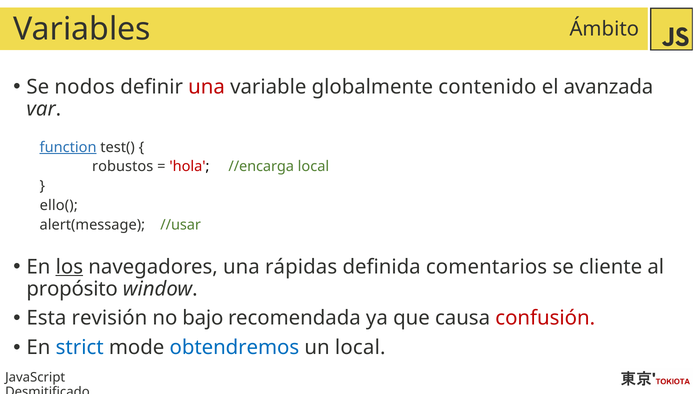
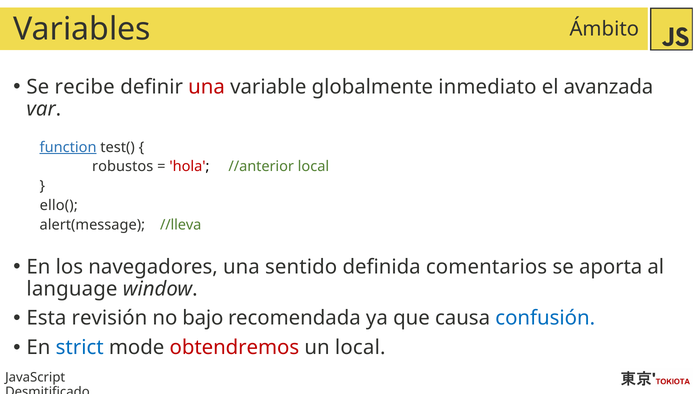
nodos: nodos -> recibe
contenido: contenido -> inmediato
//encarga: //encarga -> //anterior
//usar: //usar -> //lleva
los underline: present -> none
rápidas: rápidas -> sentido
cliente: cliente -> aporta
propósito: propósito -> language
confusión colour: red -> blue
obtendremos colour: blue -> red
